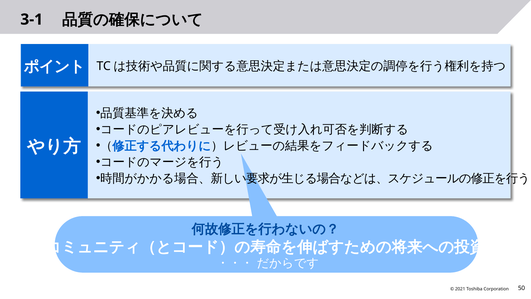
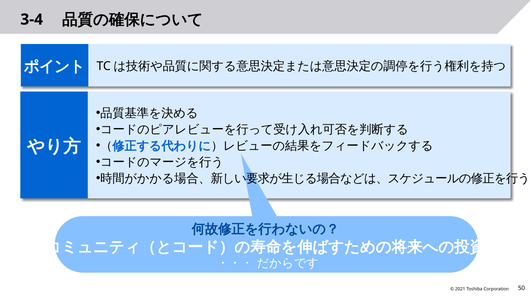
3-1: 3-1 -> 3-4
